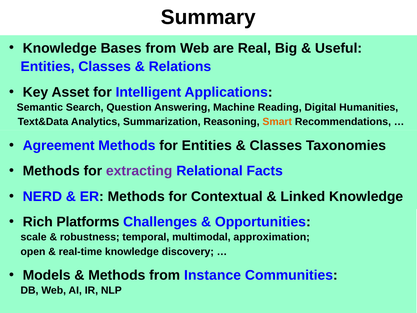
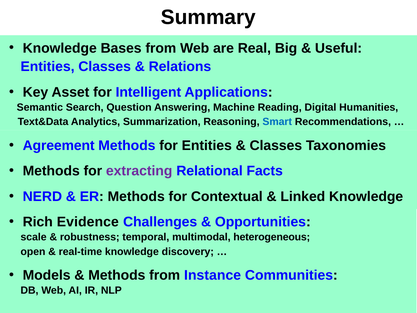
Smart colour: orange -> blue
Platforms: Platforms -> Evidence
approximation: approximation -> heterogeneous
